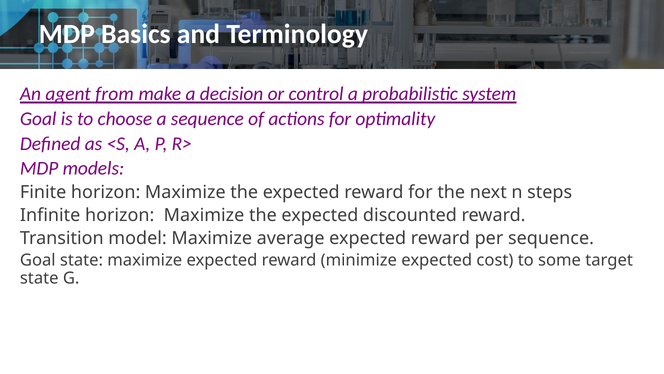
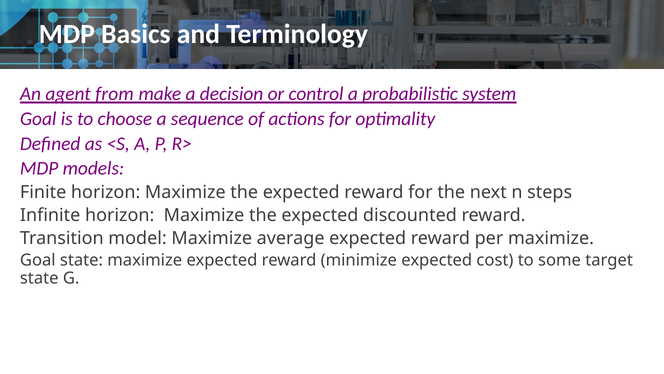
per sequence: sequence -> maximize
